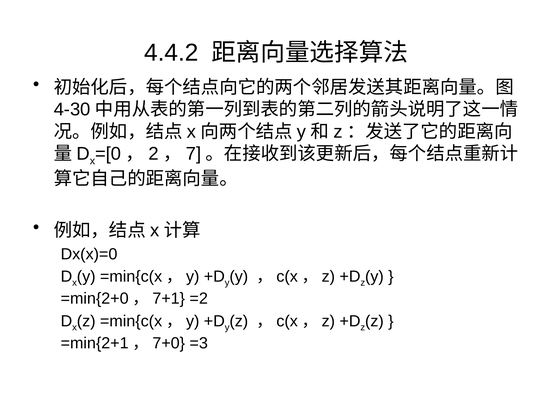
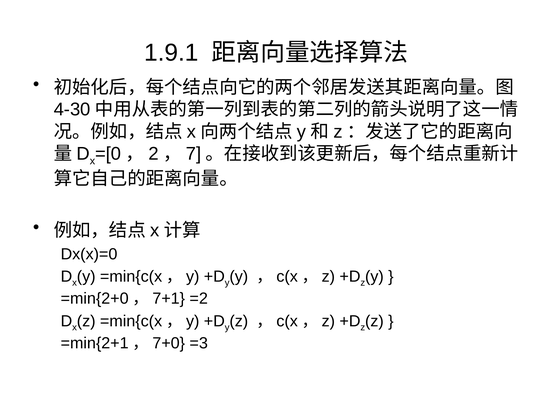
4.4.2: 4.4.2 -> 1.9.1
